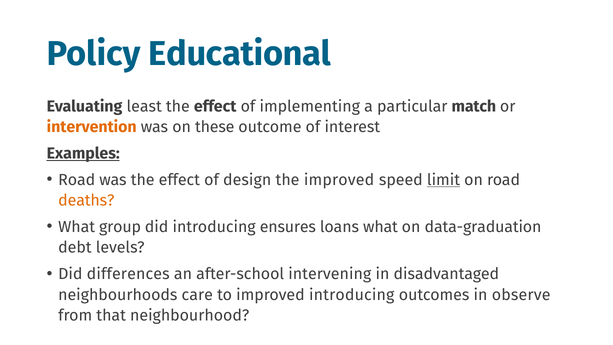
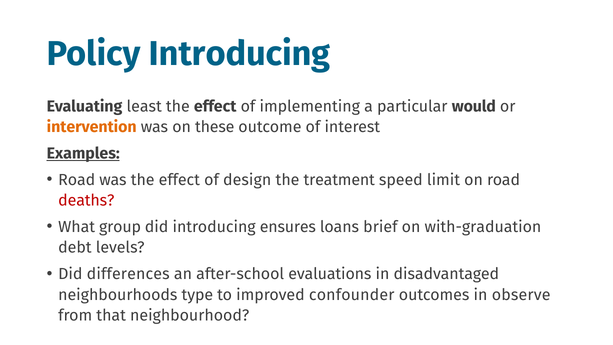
Policy Educational: Educational -> Introducing
match: match -> would
the improved: improved -> treatment
limit underline: present -> none
deaths colour: orange -> red
loans what: what -> brief
data-graduation: data-graduation -> with-graduation
intervening: intervening -> evaluations
care: care -> type
improved introducing: introducing -> confounder
